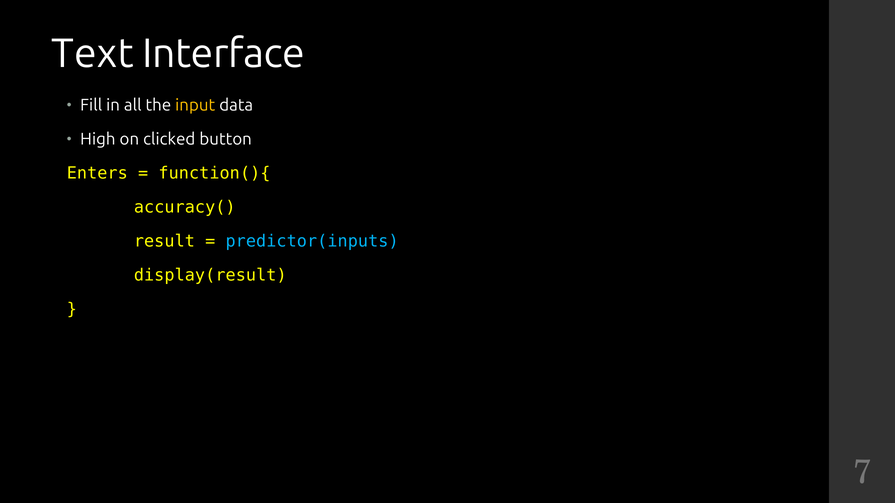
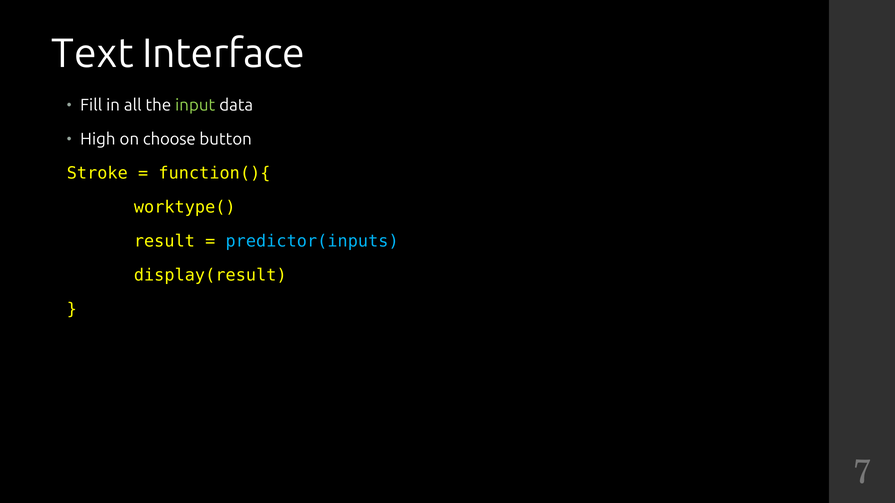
input colour: yellow -> light green
clicked: clicked -> choose
Enters: Enters -> Stroke
accuracy(: accuracy( -> worktype(
